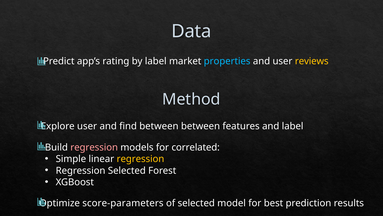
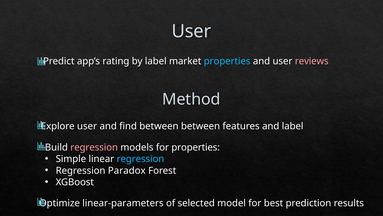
Data at (191, 31): Data -> User
reviews colour: yellow -> pink
for correlated: correlated -> properties
regression at (140, 159) colour: yellow -> light blue
Regression Selected: Selected -> Paradox
score-parameters: score-parameters -> linear-parameters
